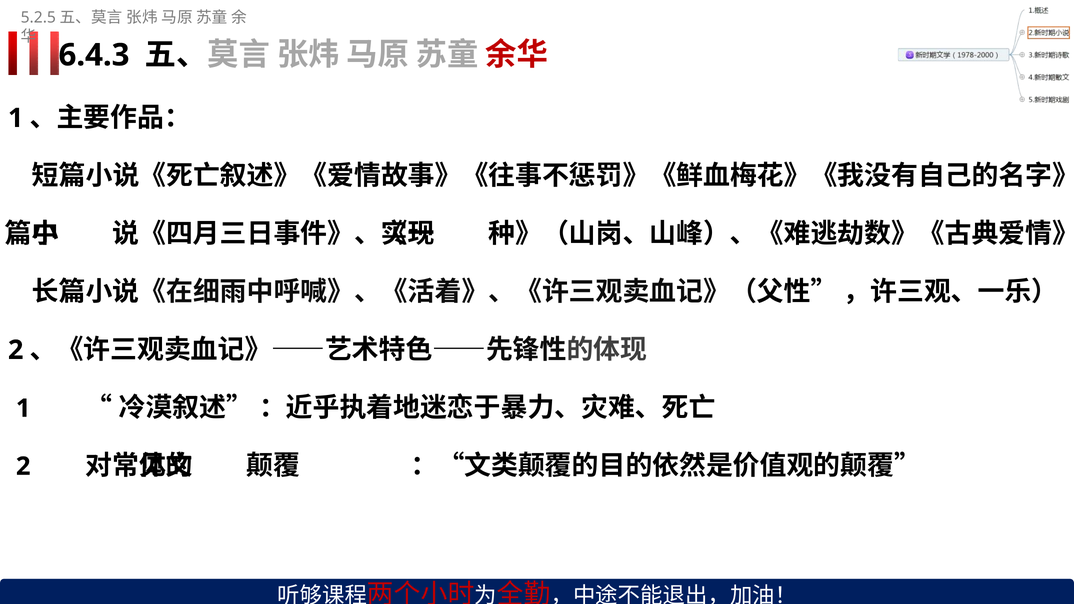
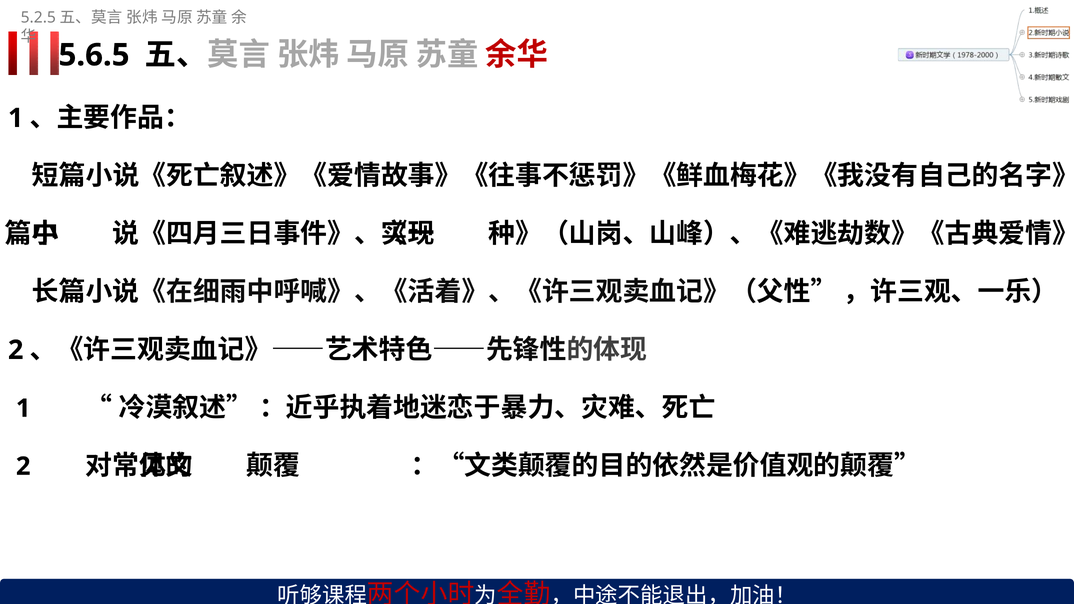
6.4.3: 6.4.3 -> 5.6.5
